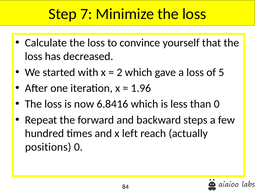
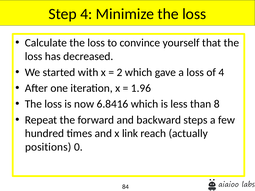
Step 7: 7 -> 4
of 5: 5 -> 4
than 0: 0 -> 8
left: left -> link
